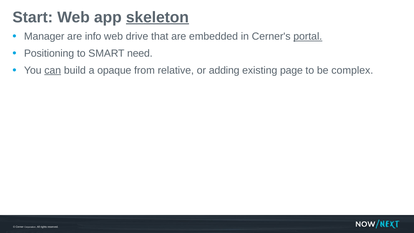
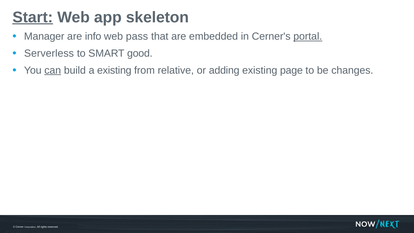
Start underline: none -> present
skeleton underline: present -> none
drive: drive -> pass
Positioning: Positioning -> Serverless
need: need -> good
a opaque: opaque -> existing
complex: complex -> changes
